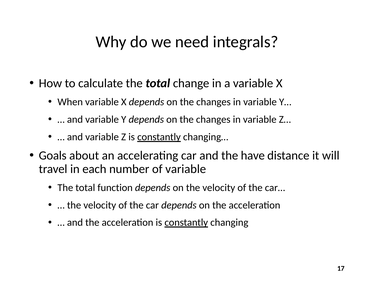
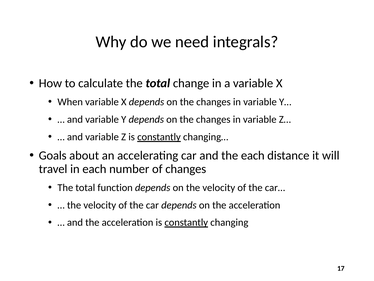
the have: have -> each
of variable: variable -> changes
